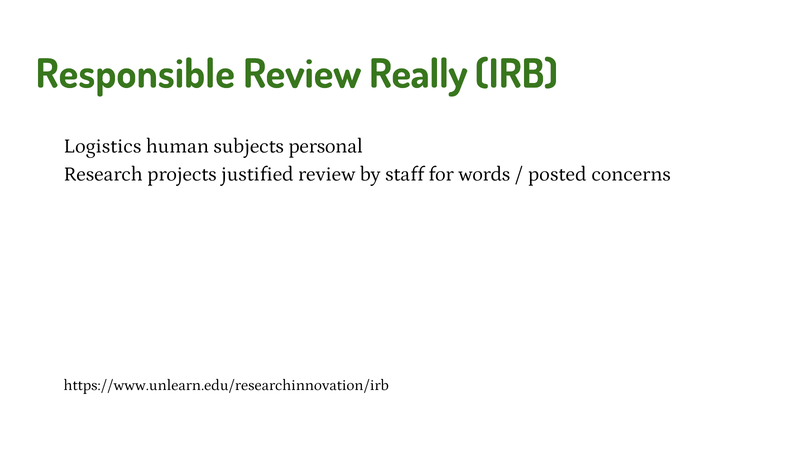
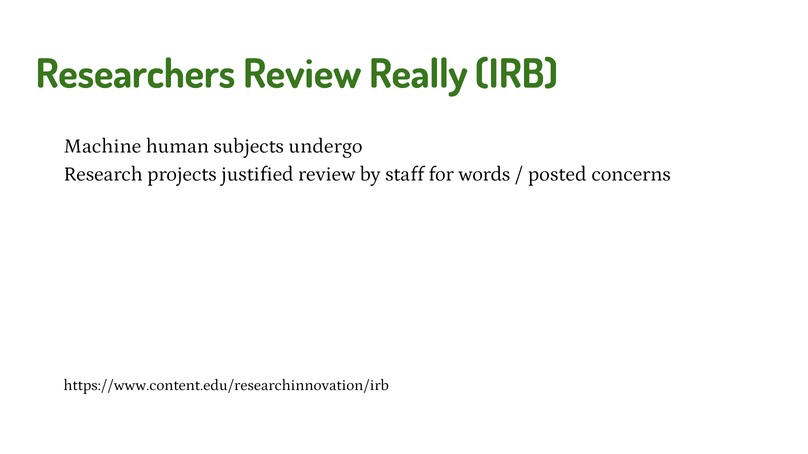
Responsible: Responsible -> Researchers
Logistics: Logistics -> Machine
personal: personal -> undergo
https://www.unlearn.edu/researchinnovation/irb: https://www.unlearn.edu/researchinnovation/irb -> https://www.content.edu/researchinnovation/irb
